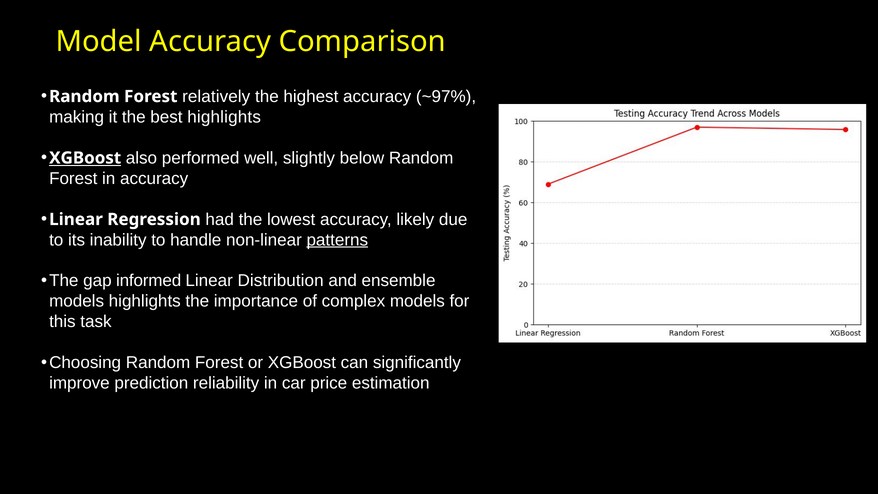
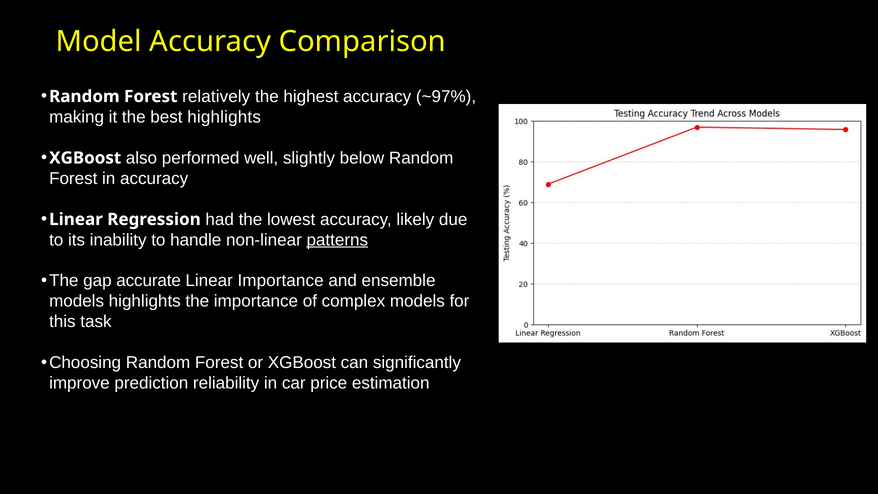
XGBoost at (85, 158) underline: present -> none
informed: informed -> accurate
Linear Distribution: Distribution -> Importance
